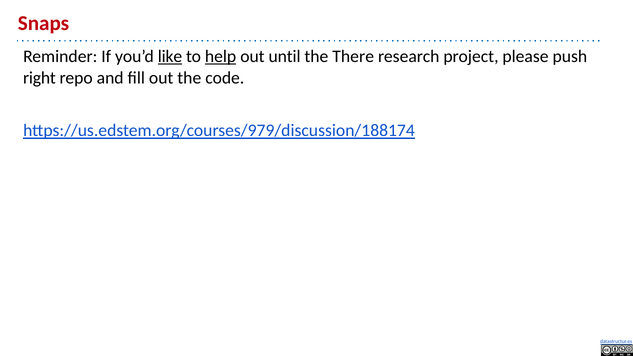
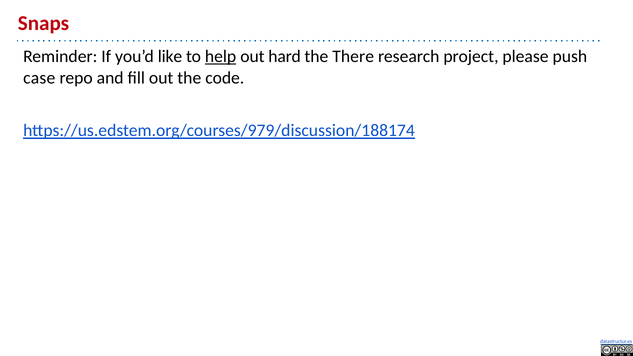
like underline: present -> none
until: until -> hard
right: right -> case
